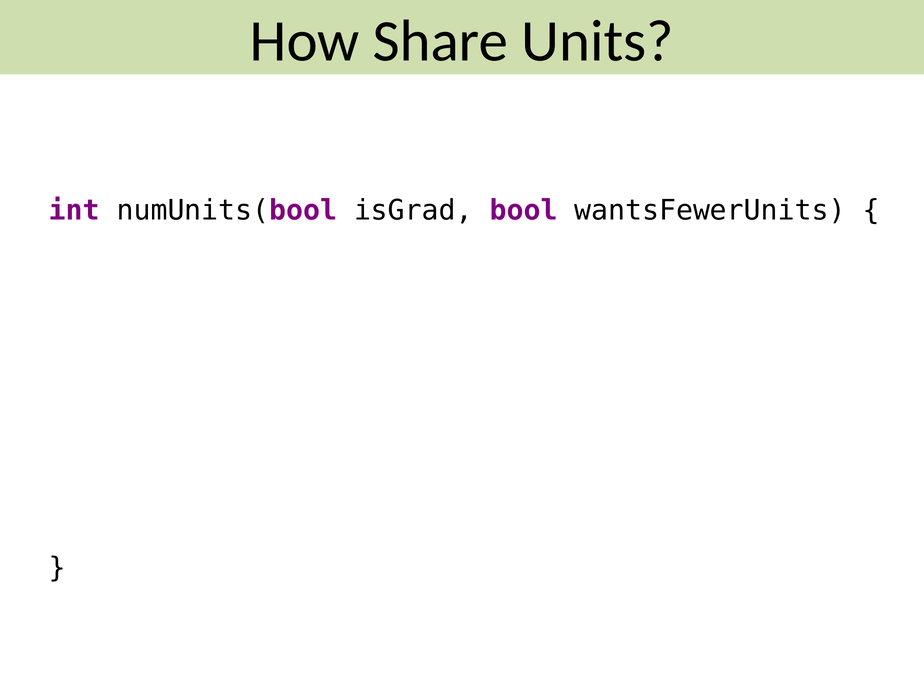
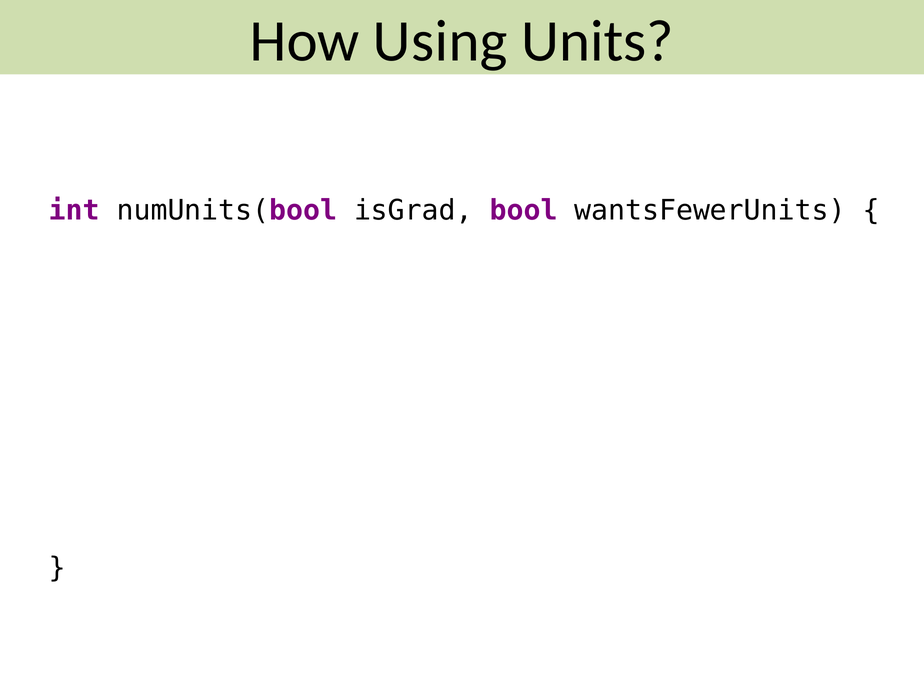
Share: Share -> Using
